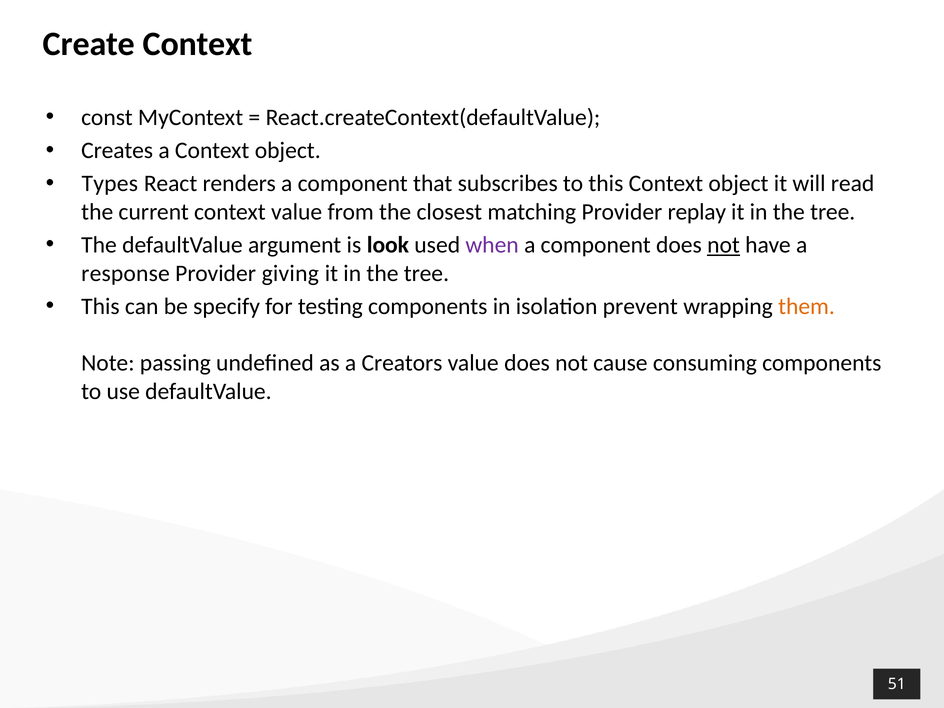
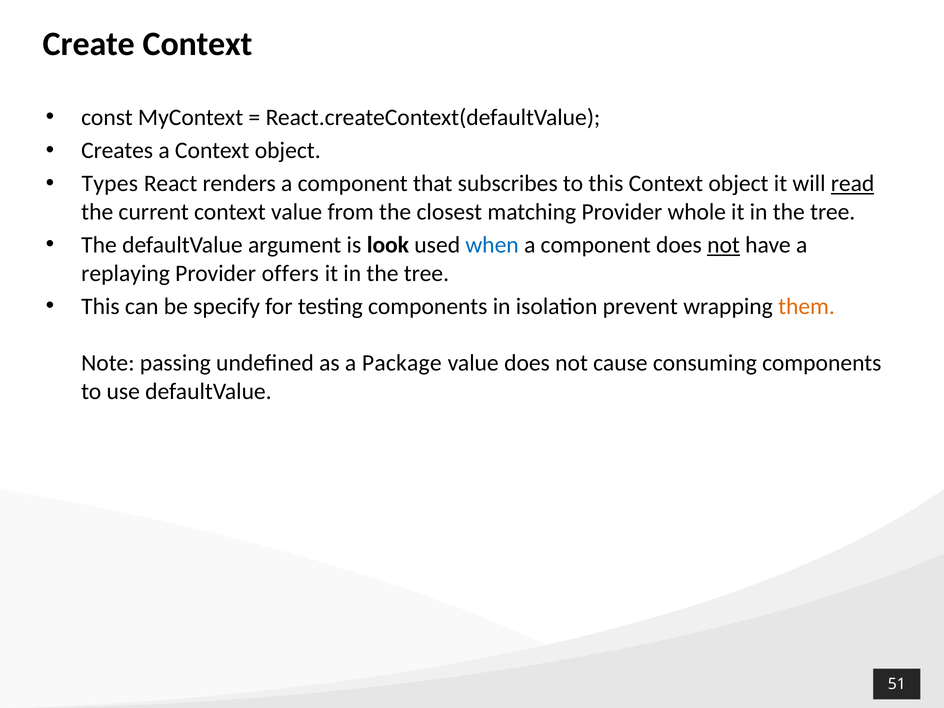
read underline: none -> present
replay: replay -> whole
when colour: purple -> blue
response: response -> replaying
giving: giving -> offers
Creators: Creators -> Package
